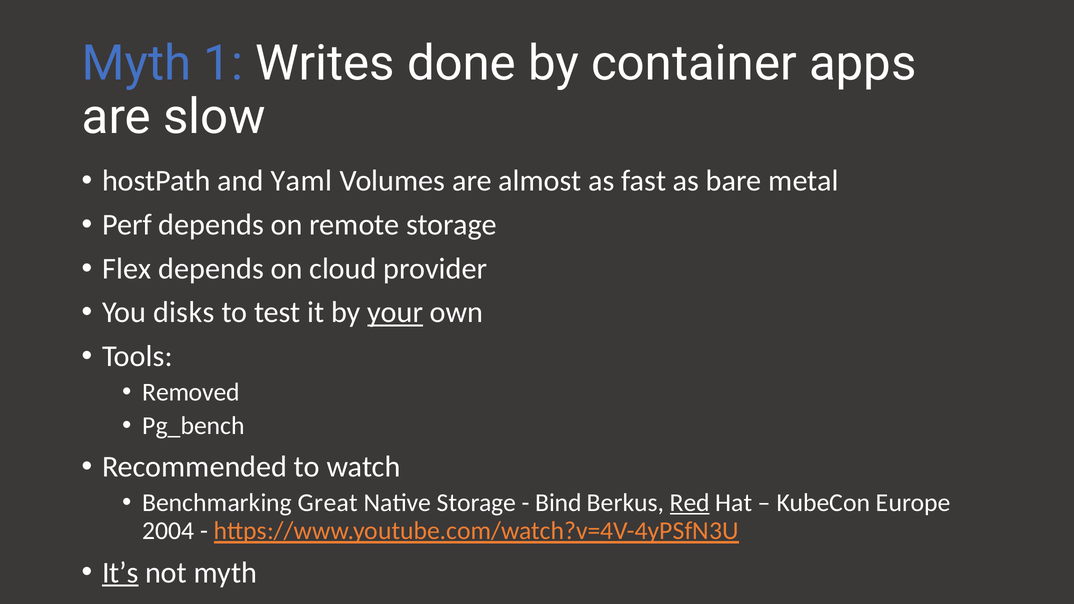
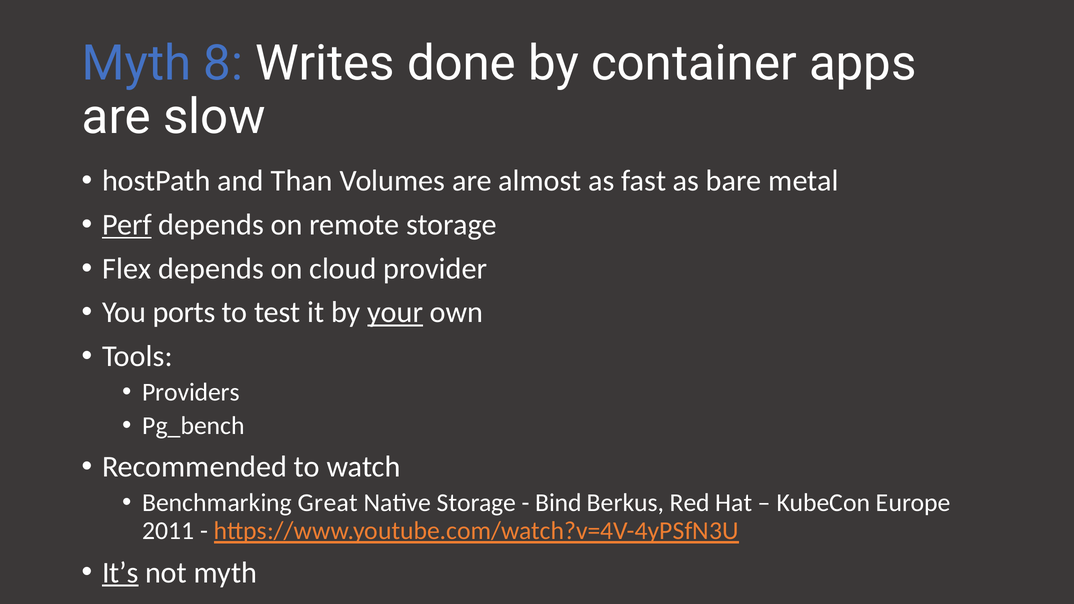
1: 1 -> 8
Yaml: Yaml -> Than
Perf underline: none -> present
disks: disks -> ports
Removed: Removed -> Providers
Red underline: present -> none
2004: 2004 -> 2011
